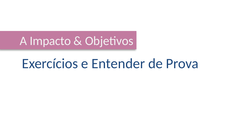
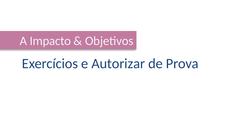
Entender: Entender -> Autorizar
